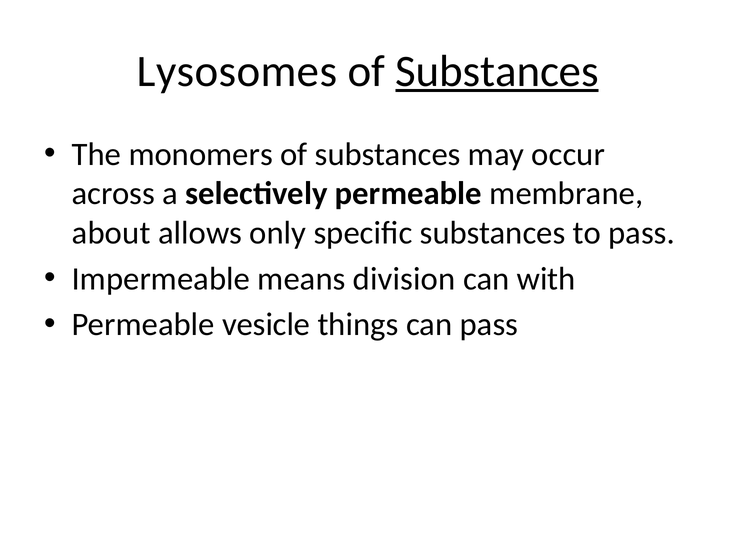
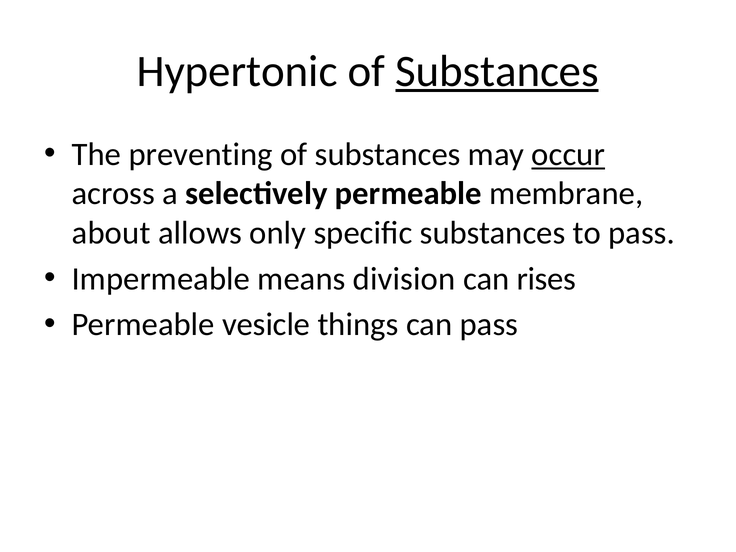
Lysosomes: Lysosomes -> Hypertonic
monomers: monomers -> preventing
occur underline: none -> present
with: with -> rises
